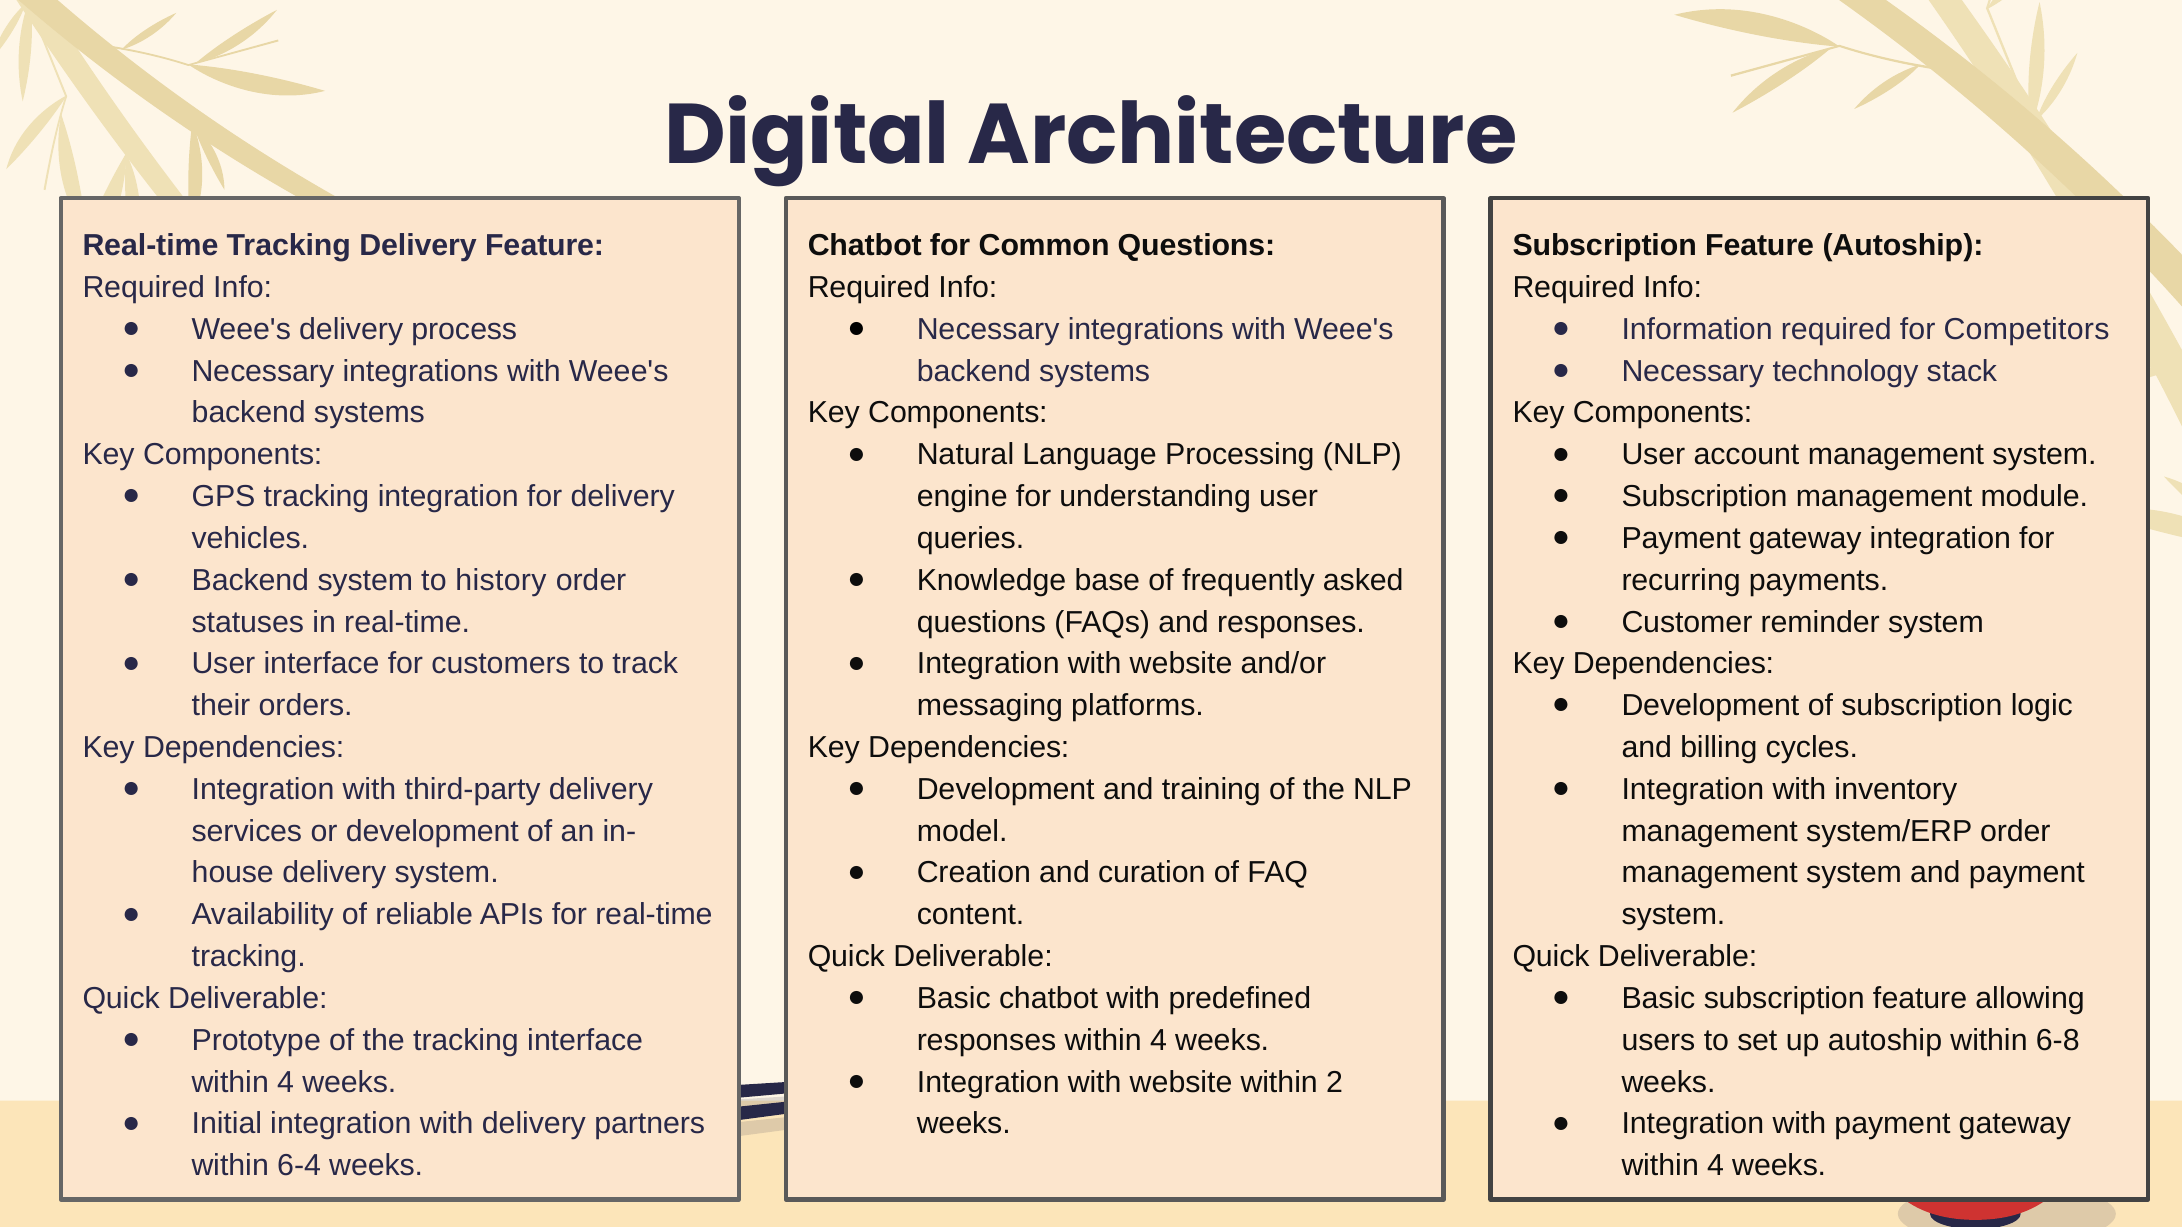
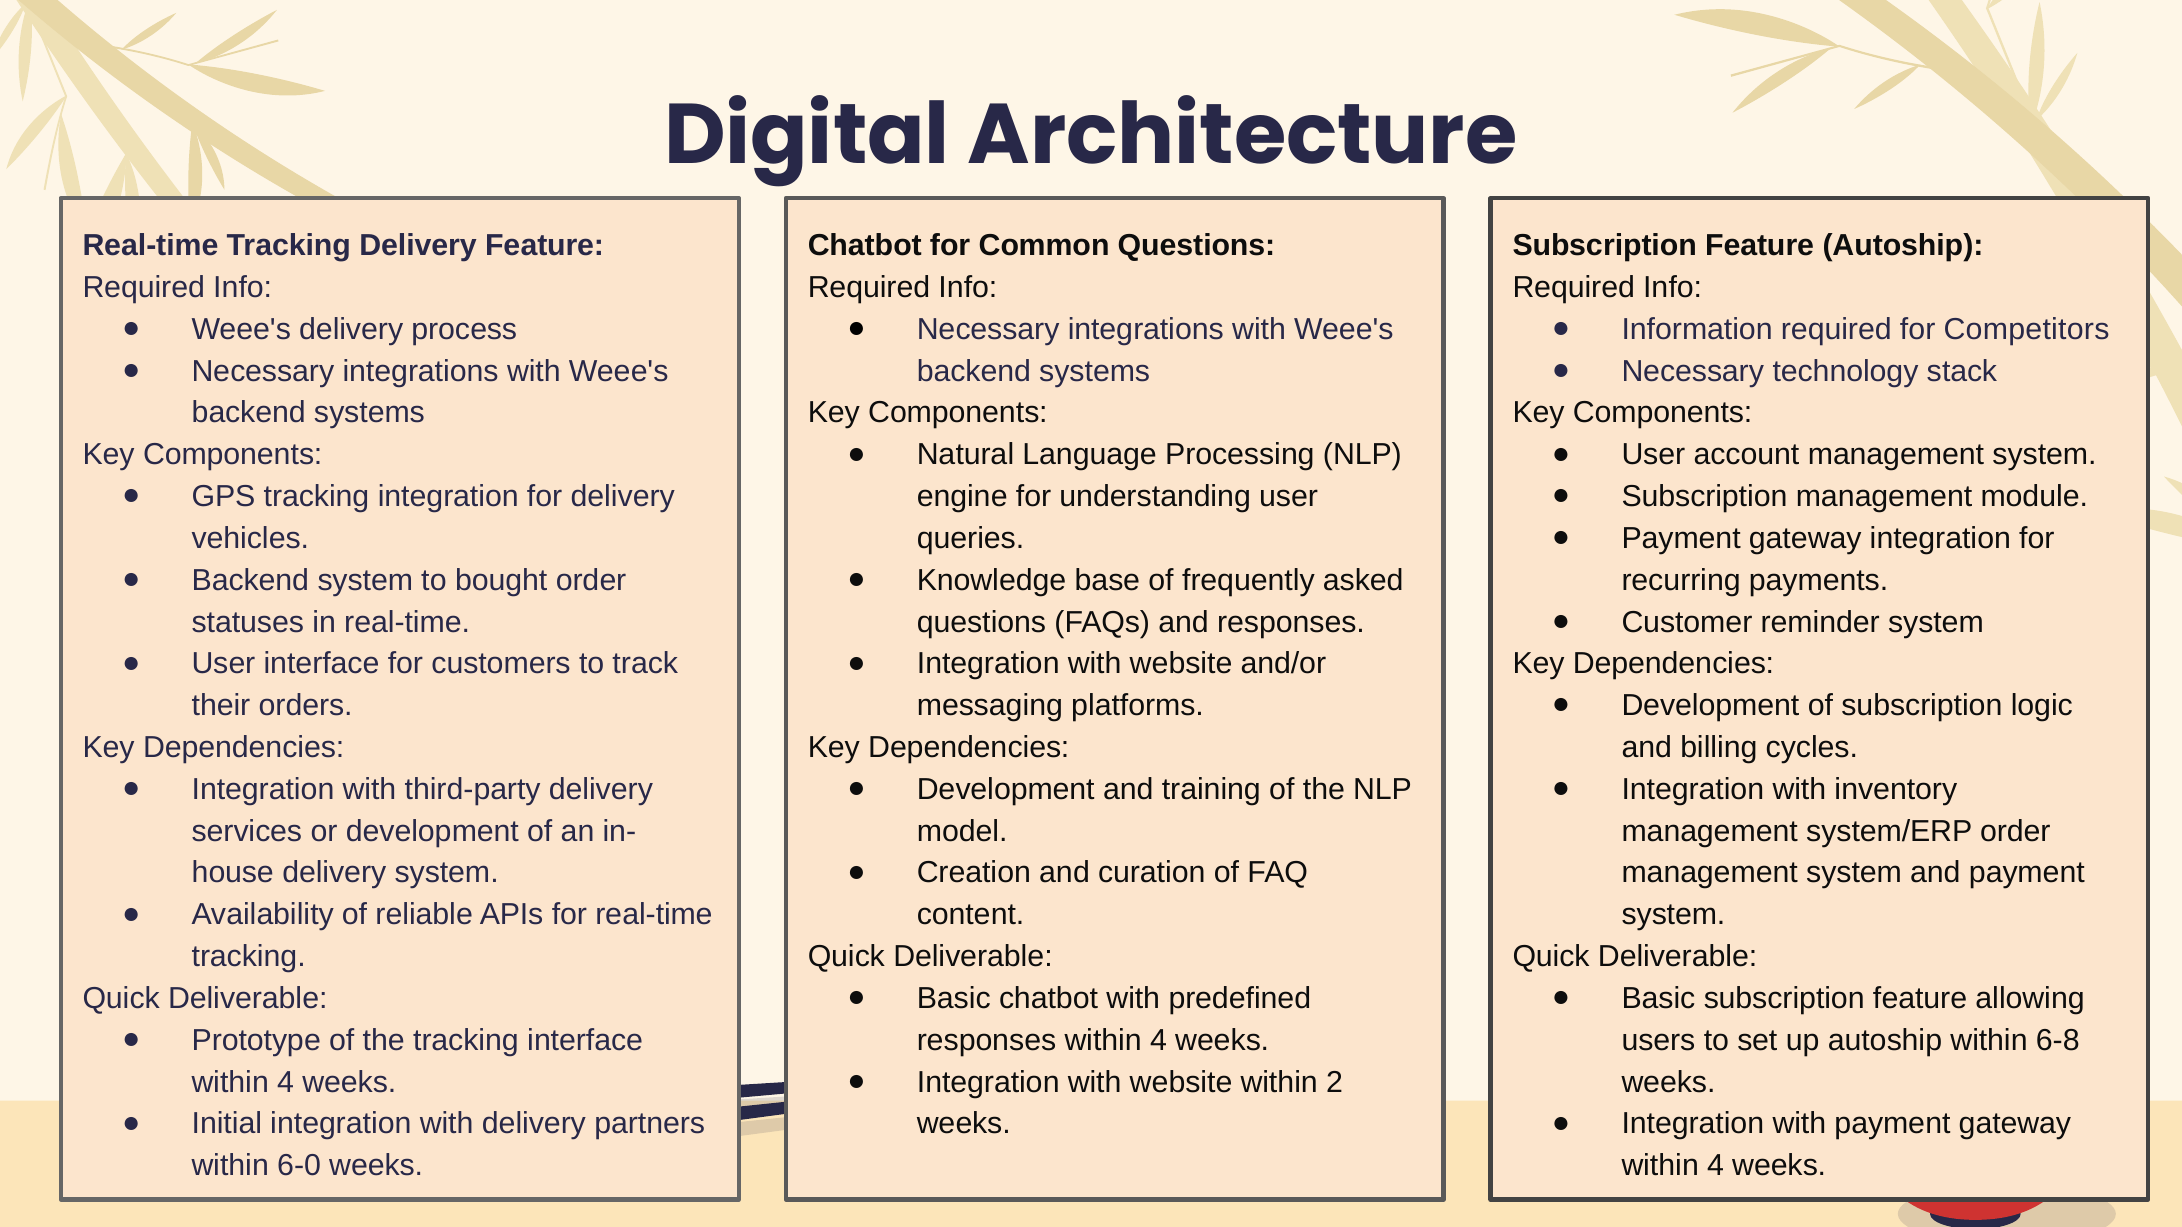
history: history -> bought
6-4: 6-4 -> 6-0
